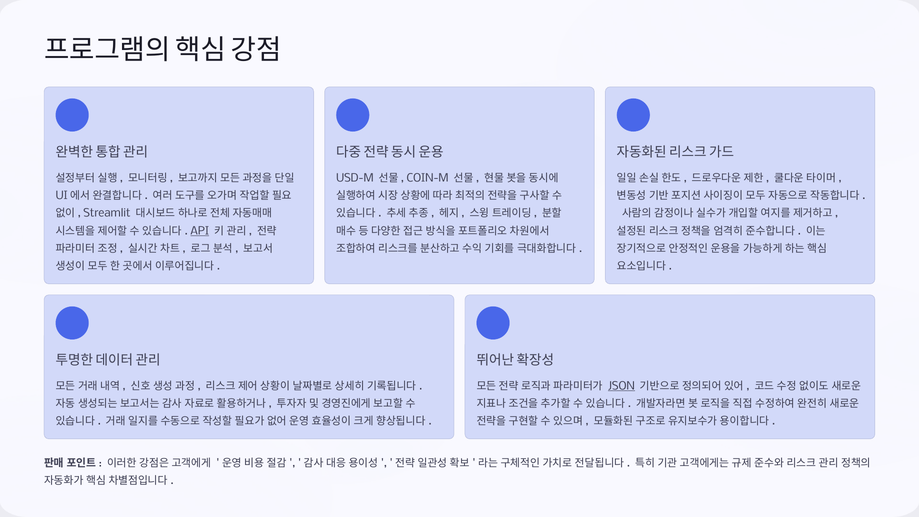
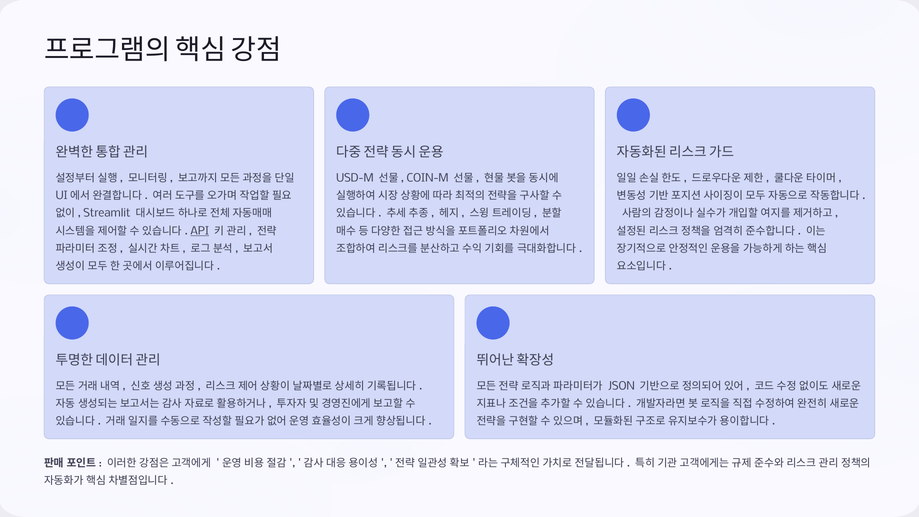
JSON underline: present -> none
